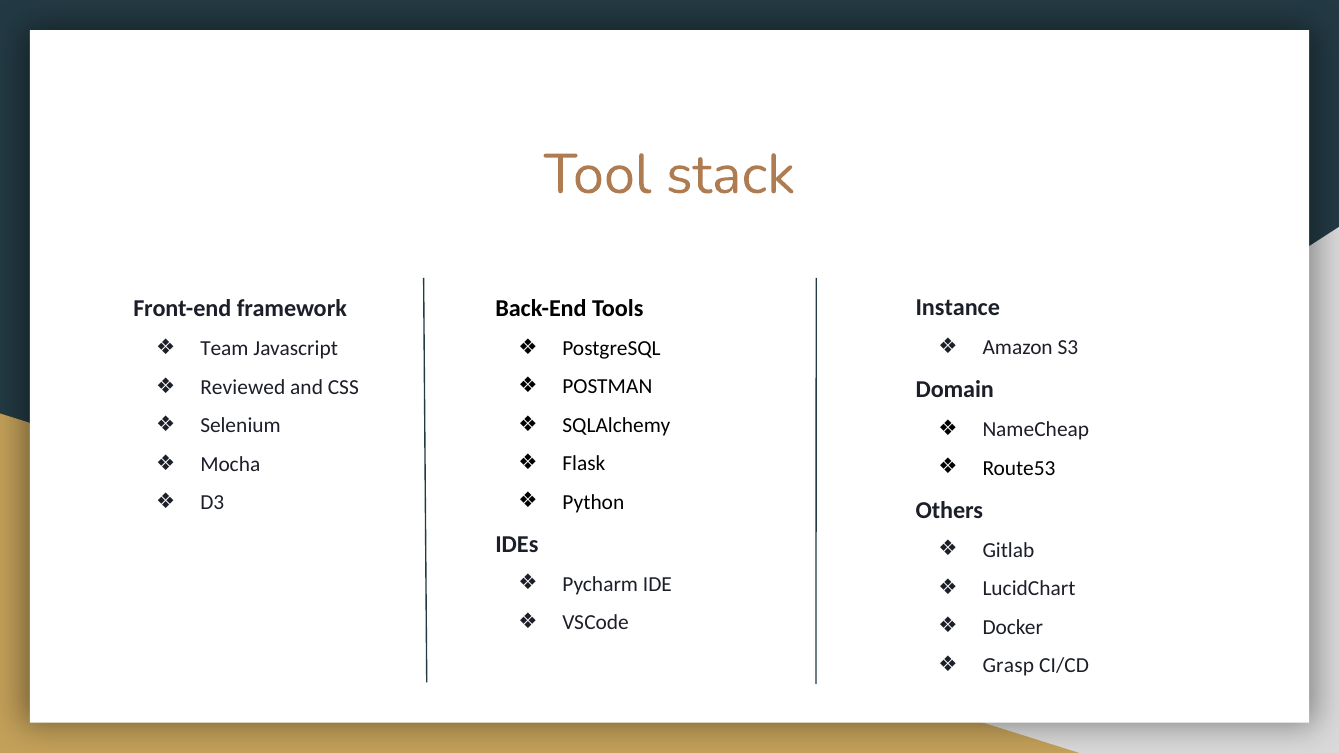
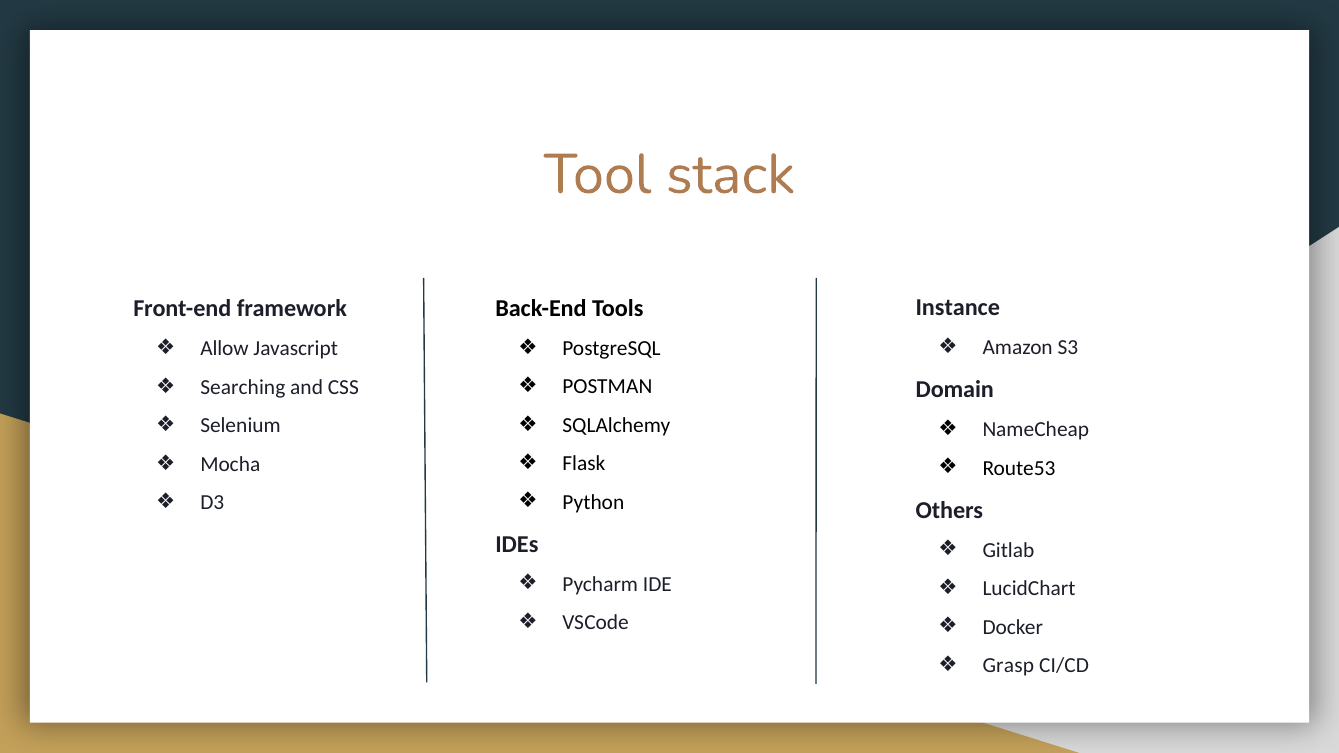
Team: Team -> Allow
Reviewed: Reviewed -> Searching
